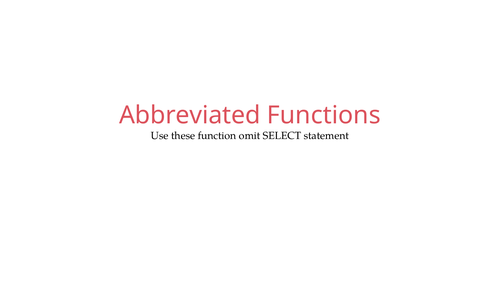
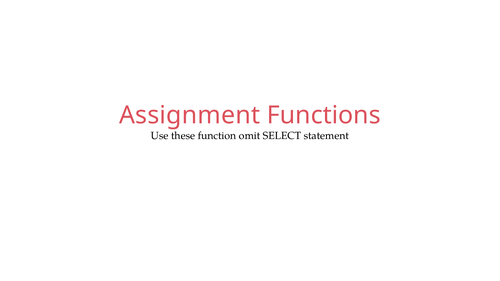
Abbreviated: Abbreviated -> Assignment
